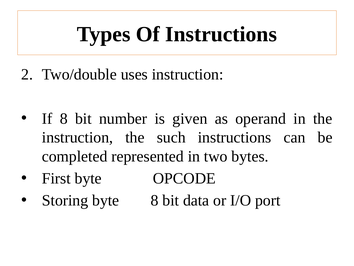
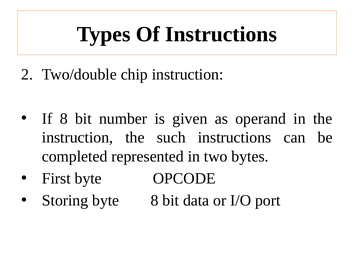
uses: uses -> chip
